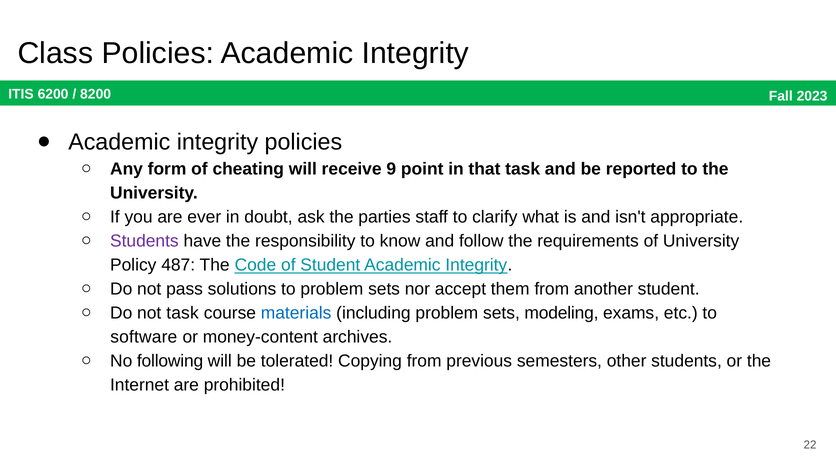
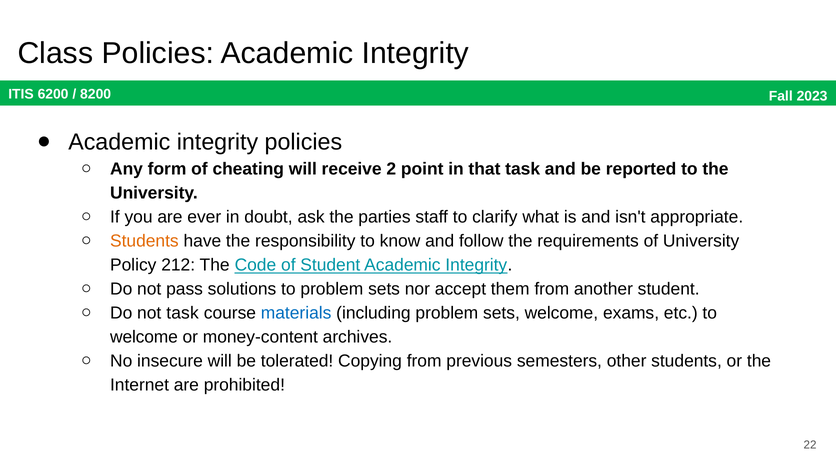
9: 9 -> 2
Students at (144, 241) colour: purple -> orange
487: 487 -> 212
sets modeling: modeling -> welcome
software at (144, 337): software -> welcome
following: following -> insecure
